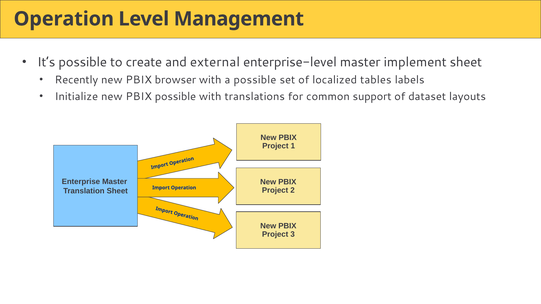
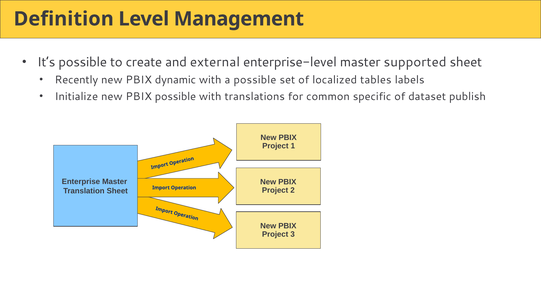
Operation at (64, 19): Operation -> Definition
implement: implement -> supported
browser: browser -> dynamic
support: support -> specific
layouts: layouts -> publish
